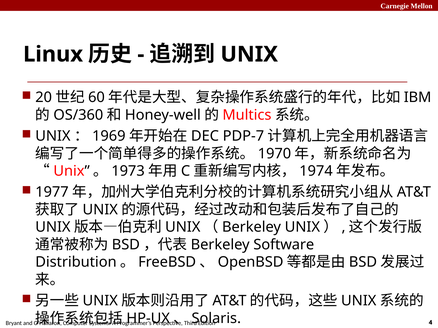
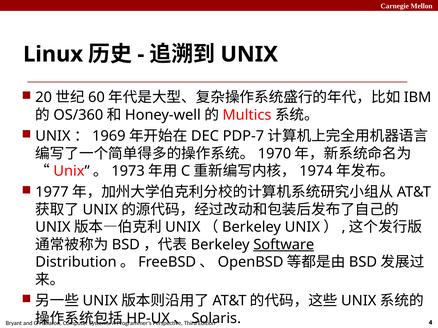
Software underline: none -> present
